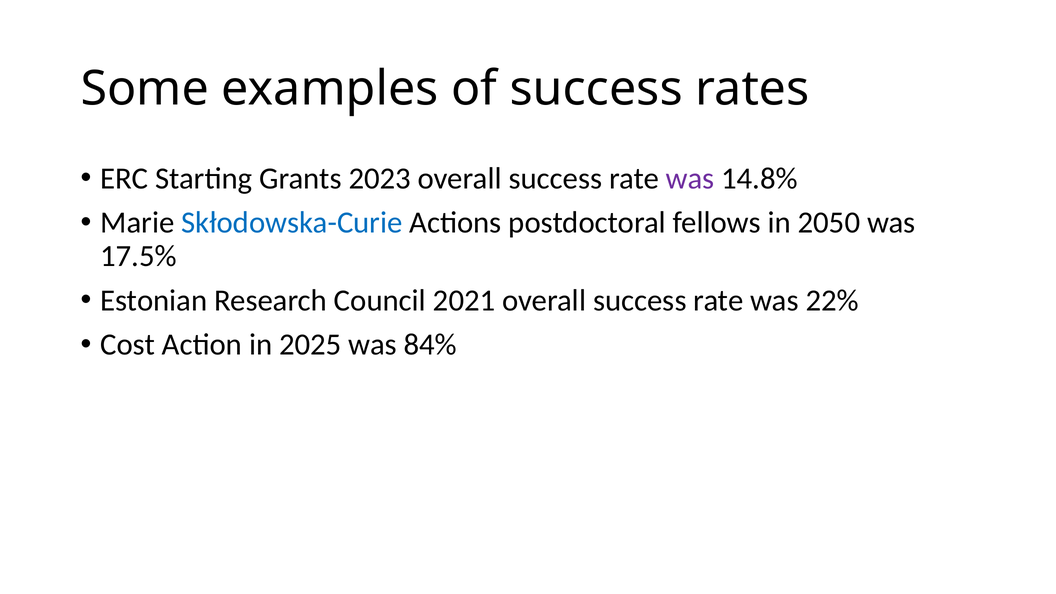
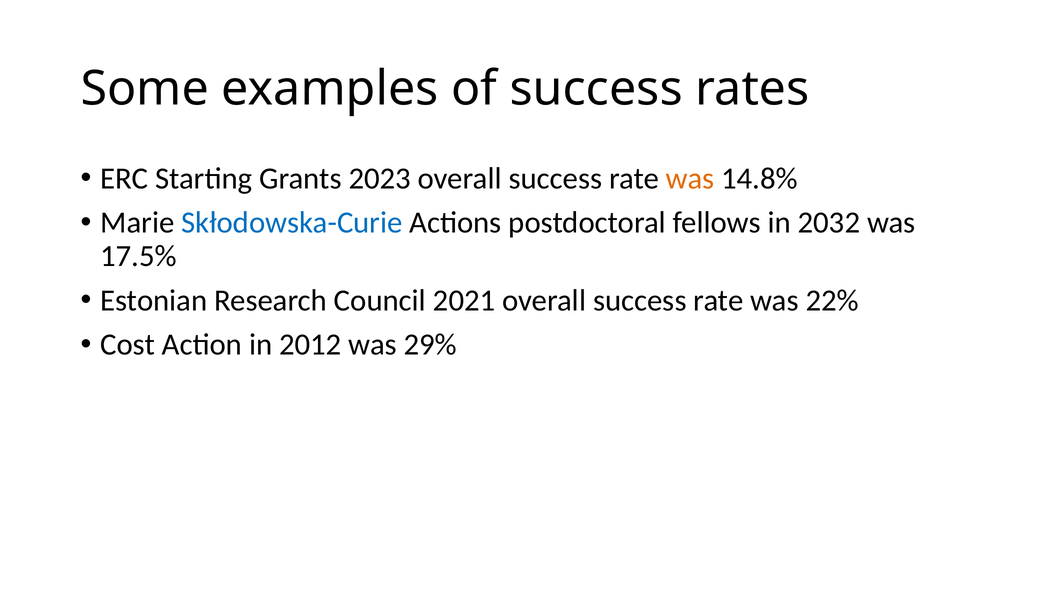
was at (690, 179) colour: purple -> orange
2050: 2050 -> 2032
2025: 2025 -> 2012
84%: 84% -> 29%
